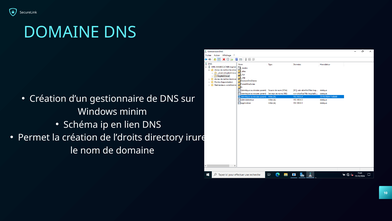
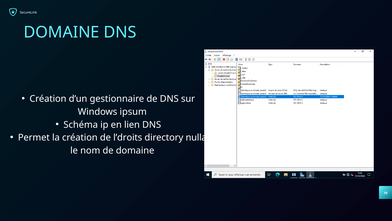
minim: minim -> ipsum
irure: irure -> nulla
